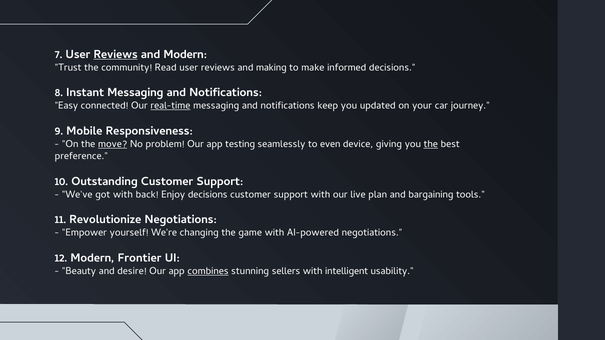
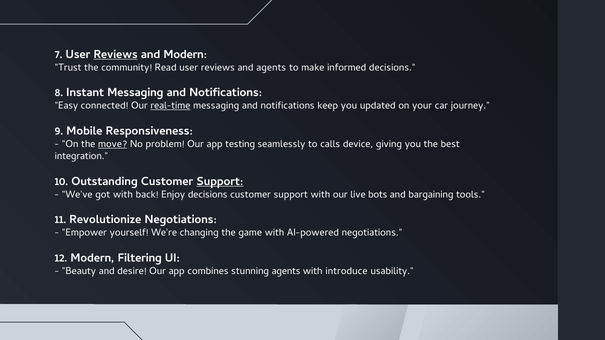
and making: making -> agents
even: even -> calls
the at (431, 144) underline: present -> none
preference: preference -> integration
Support at (220, 181) underline: none -> present
plan: plan -> bots
Frontier: Frontier -> Filtering
combines underline: present -> none
stunning sellers: sellers -> agents
intelligent: intelligent -> introduce
